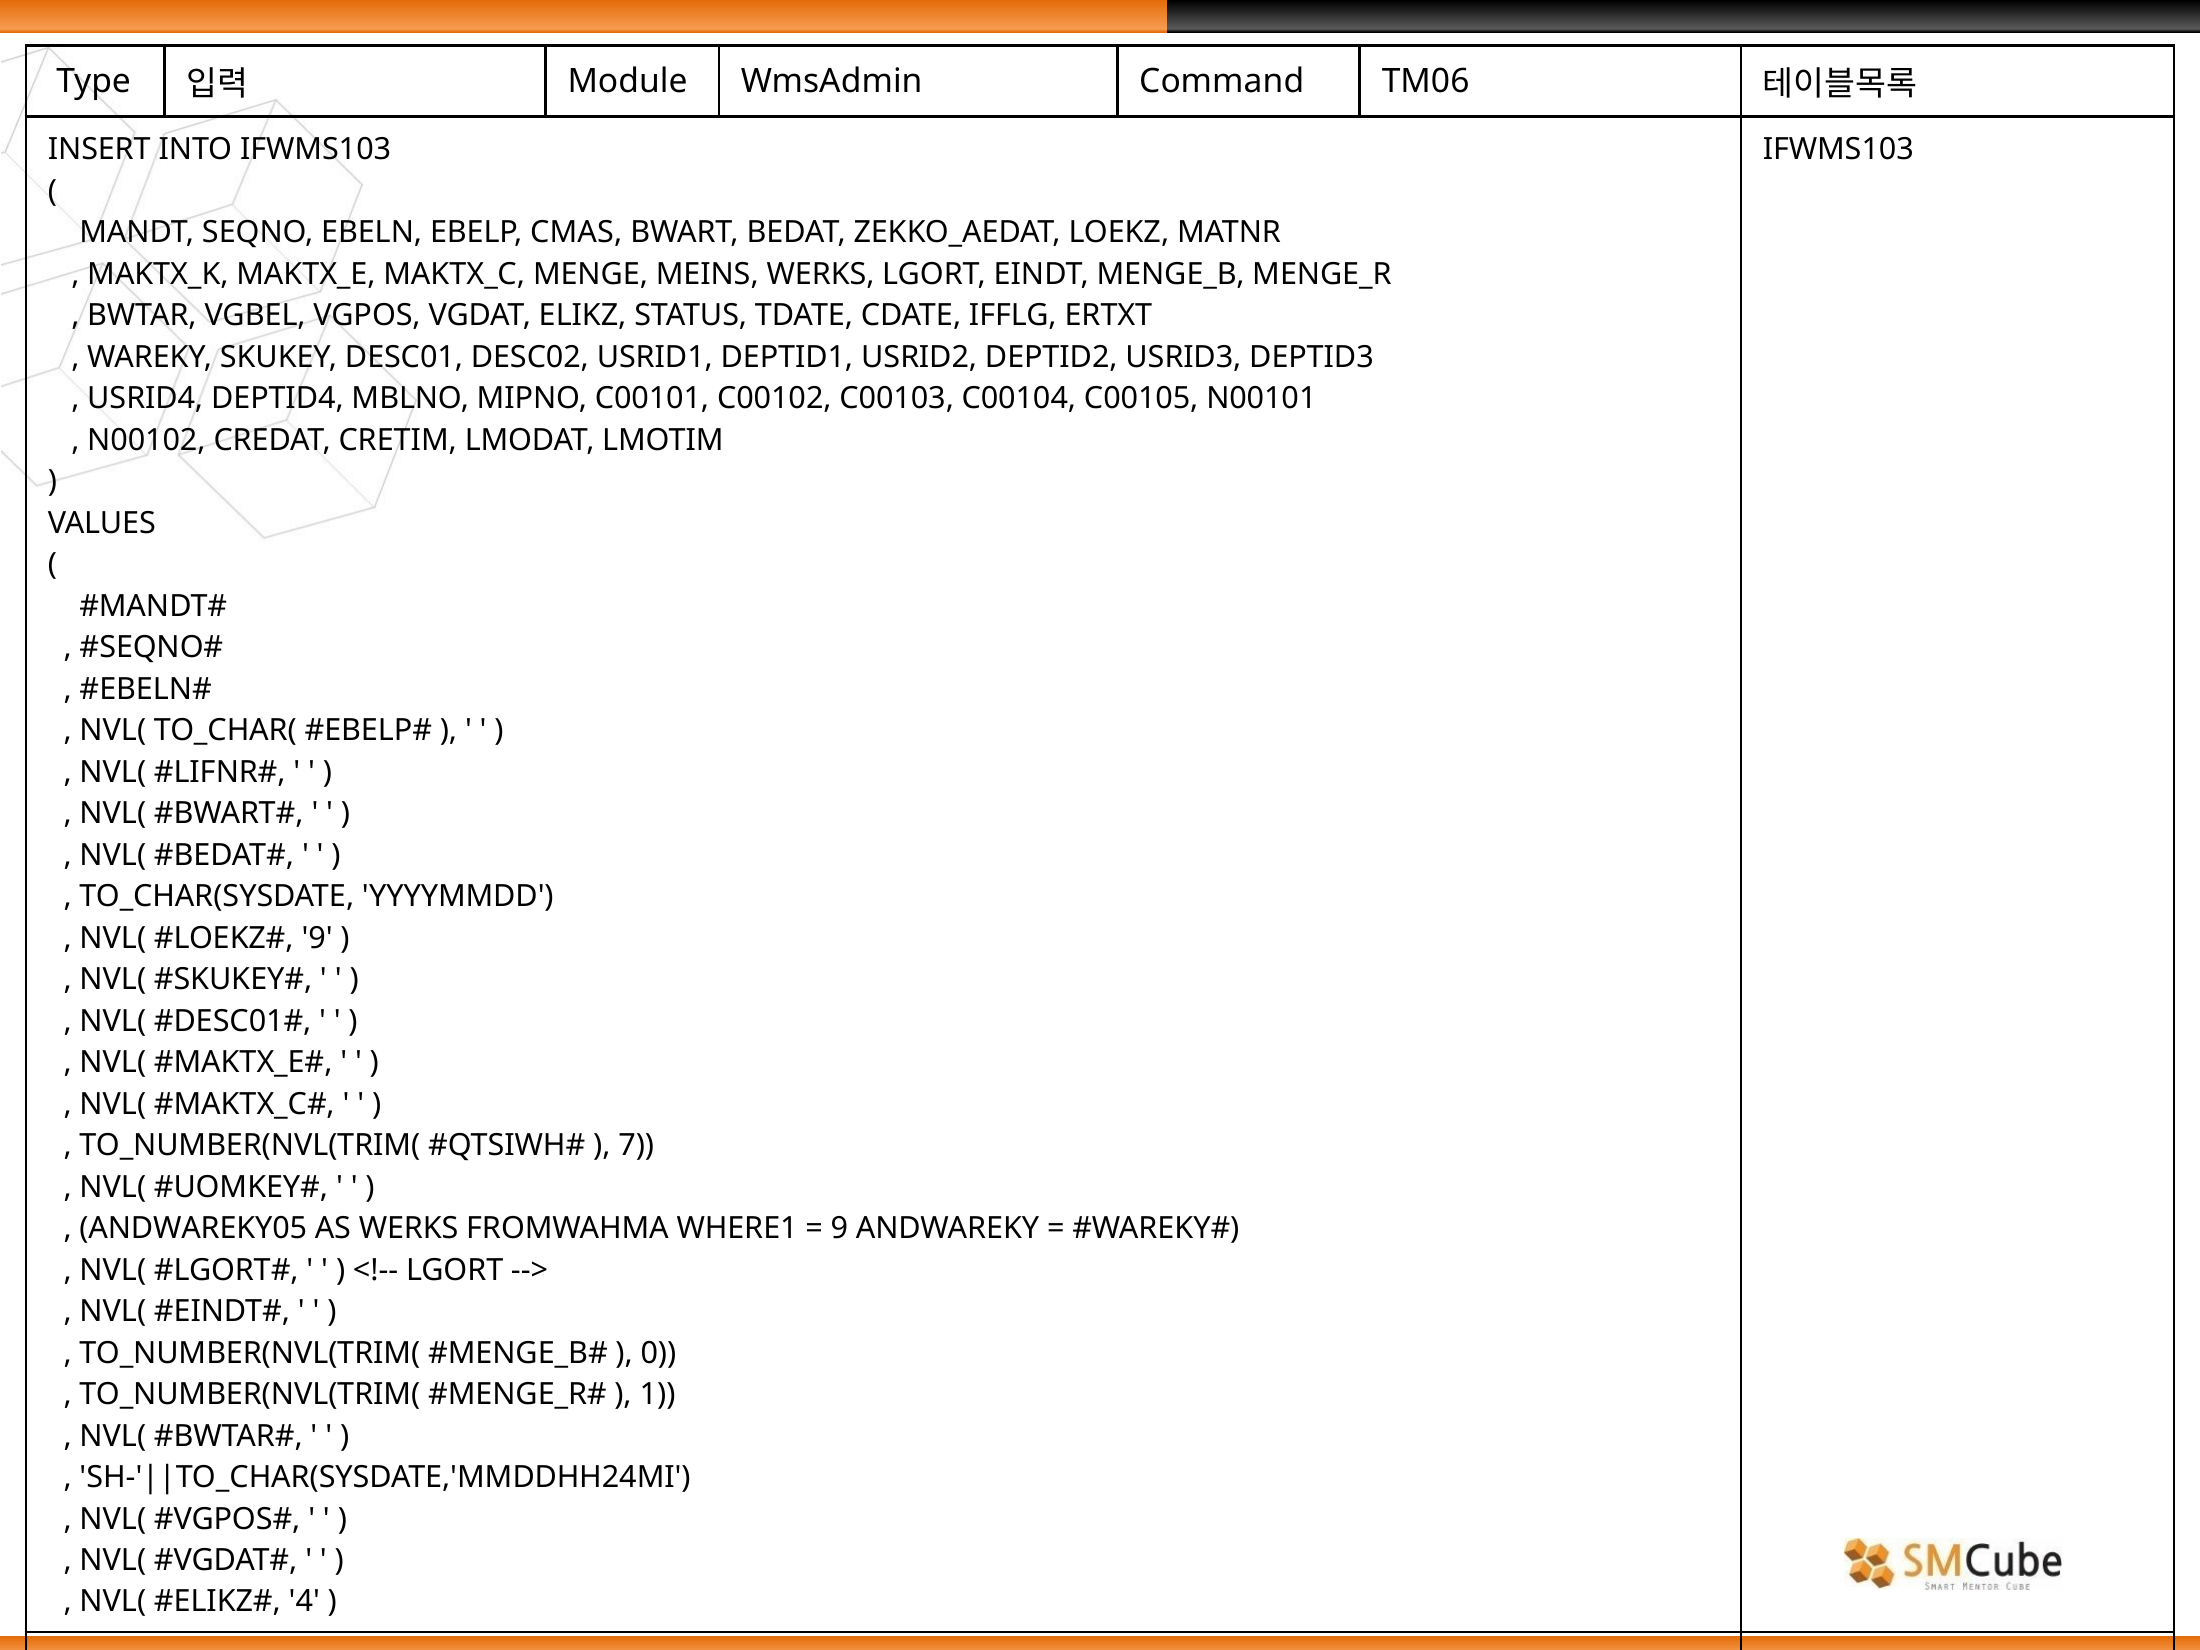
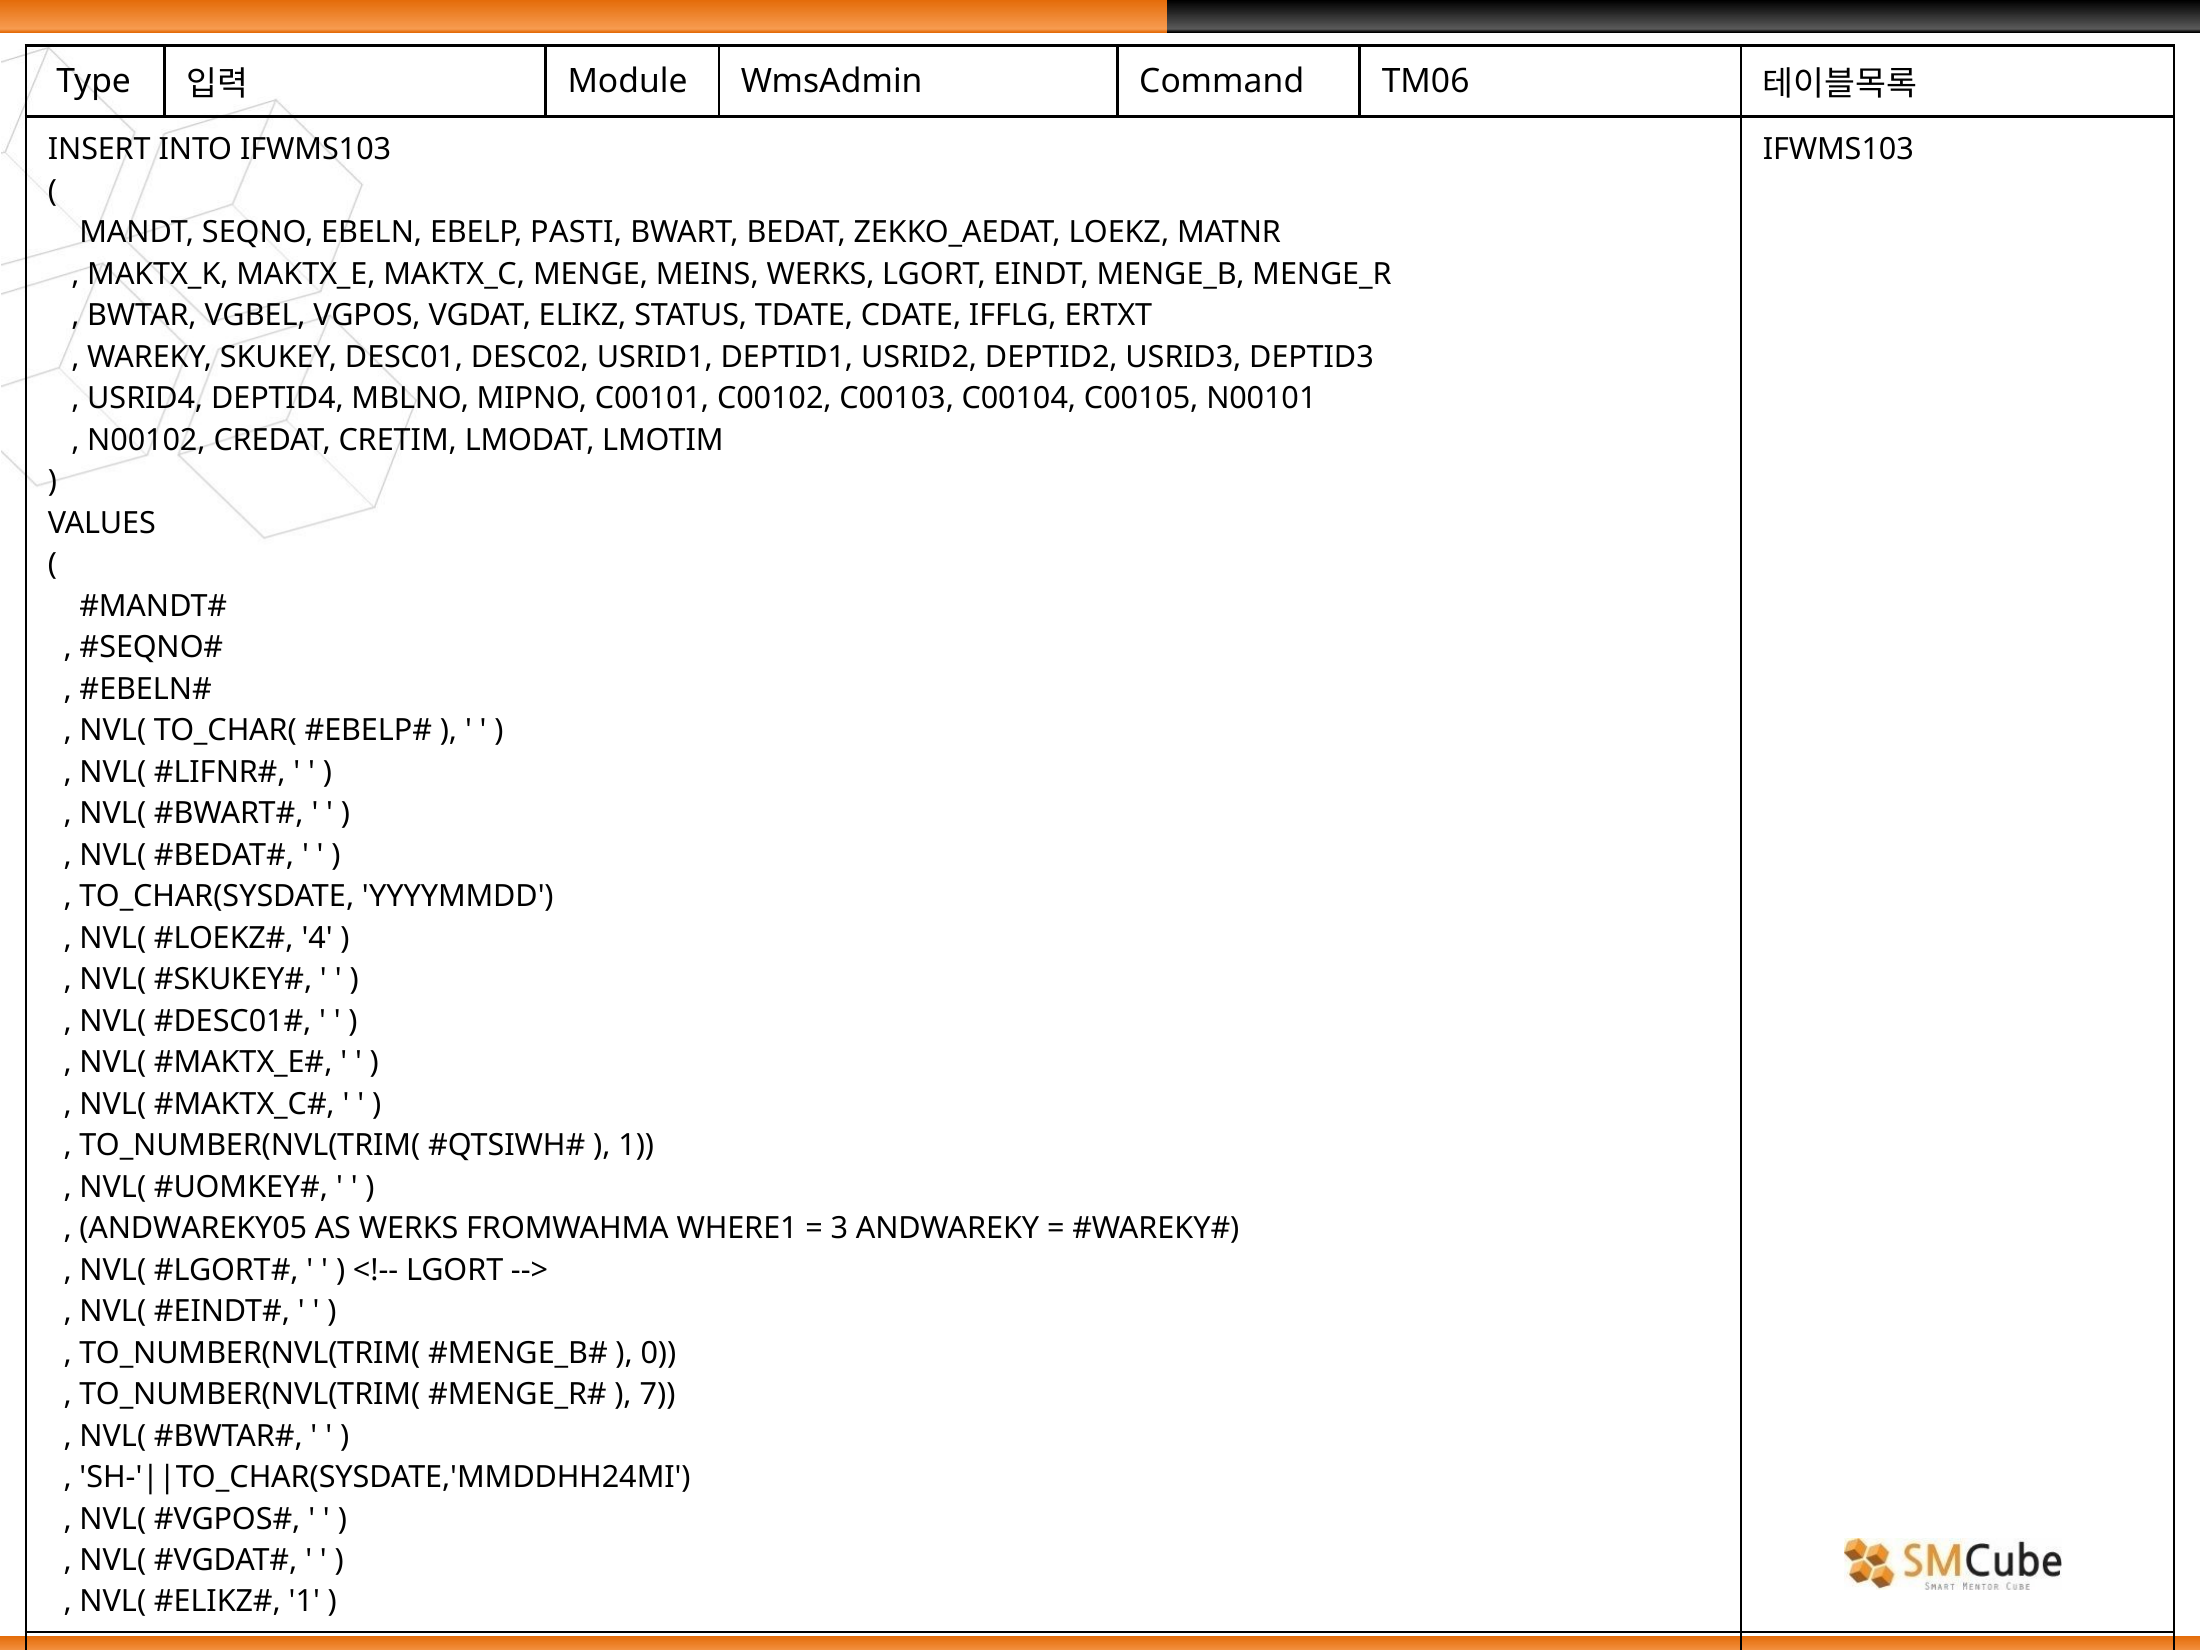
CMAS: CMAS -> PASTI
9 at (317, 938): 9 -> 4
7 at (636, 1146): 7 -> 1
9 at (839, 1228): 9 -> 3
1: 1 -> 7
4 at (304, 1602): 4 -> 1
